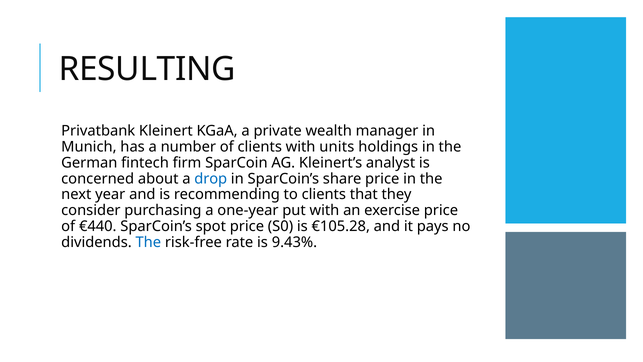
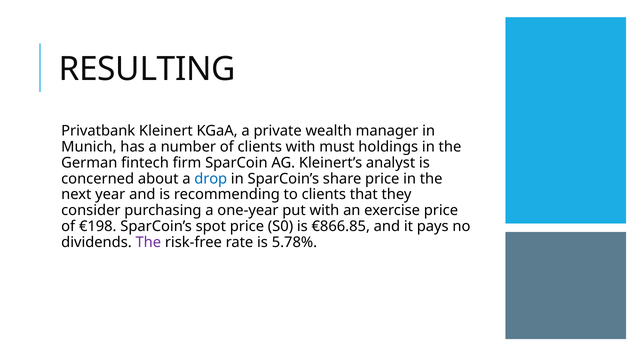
units: units -> must
€440: €440 -> €198
€105.28: €105.28 -> €866.85
The at (148, 242) colour: blue -> purple
9.43%: 9.43% -> 5.78%
